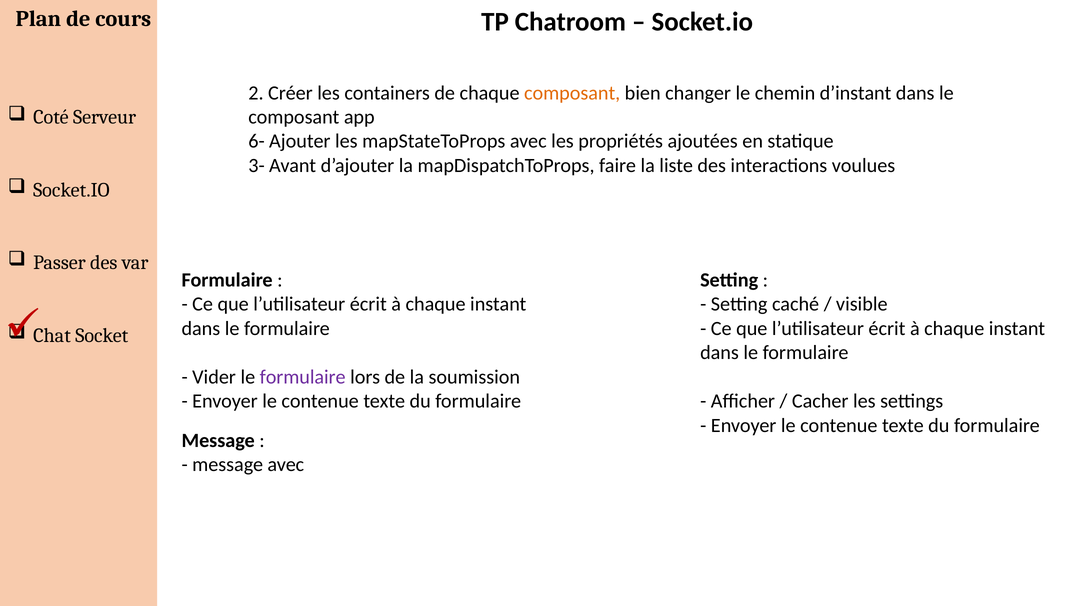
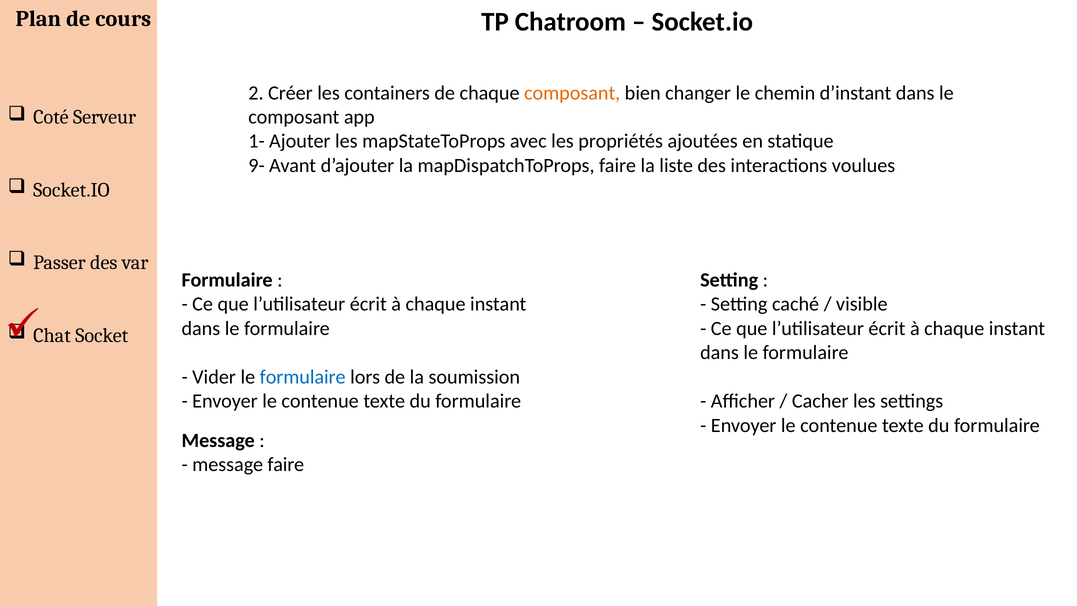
6-: 6- -> 1-
3-: 3- -> 9-
formulaire at (303, 377) colour: purple -> blue
message avec: avec -> faire
